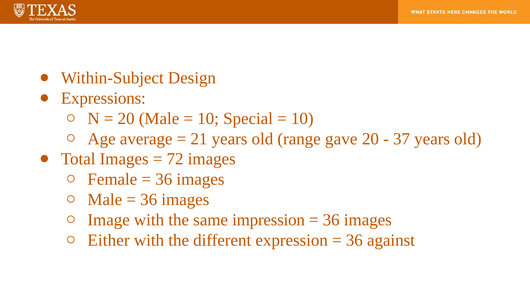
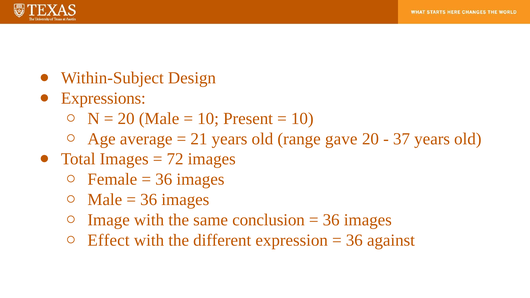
Special: Special -> Present
impression: impression -> conclusion
Either: Either -> Effect
